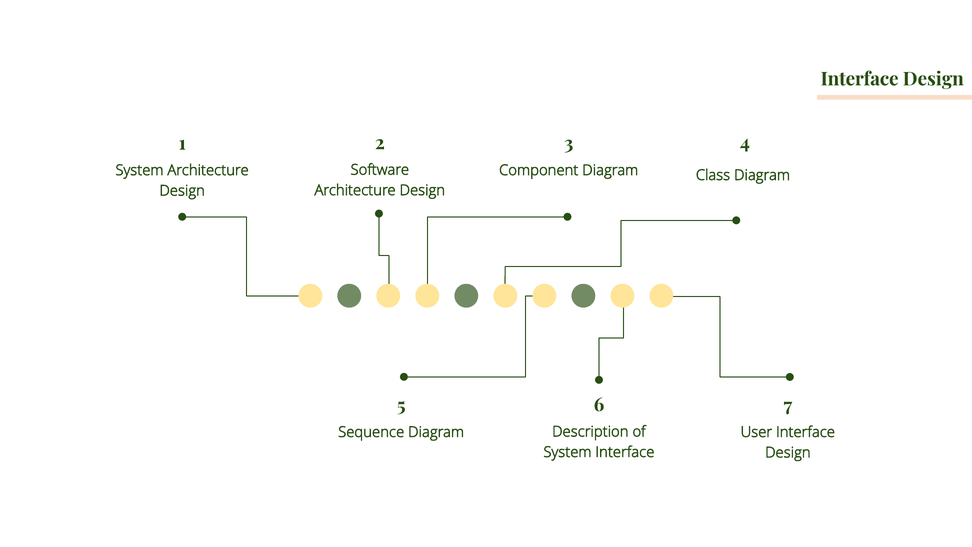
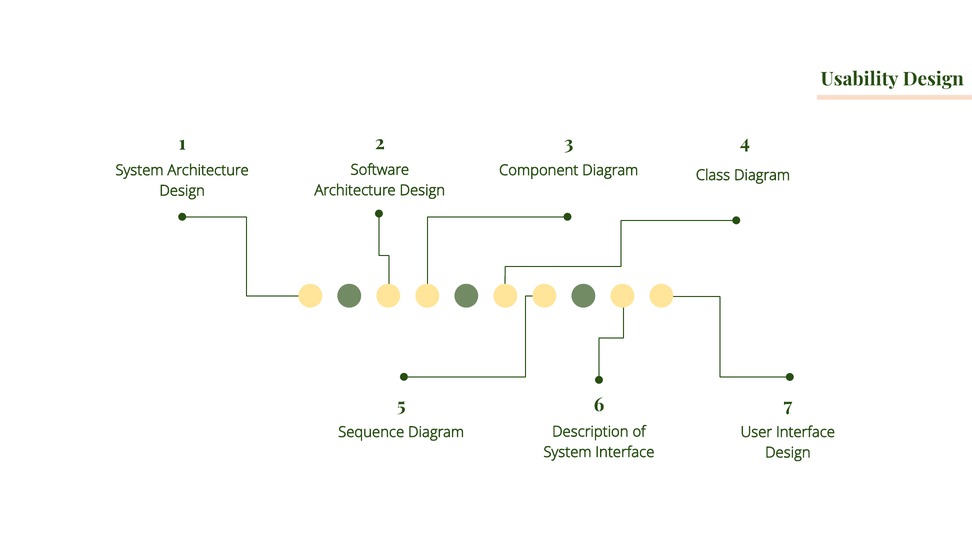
Interface at (860, 79): Interface -> Usability
